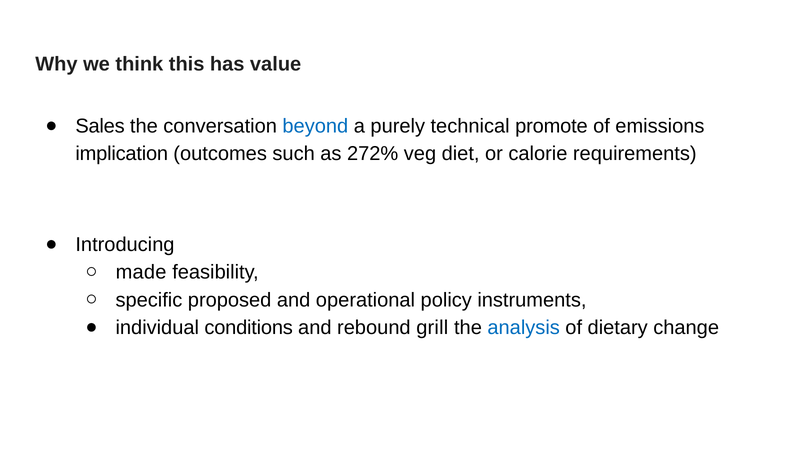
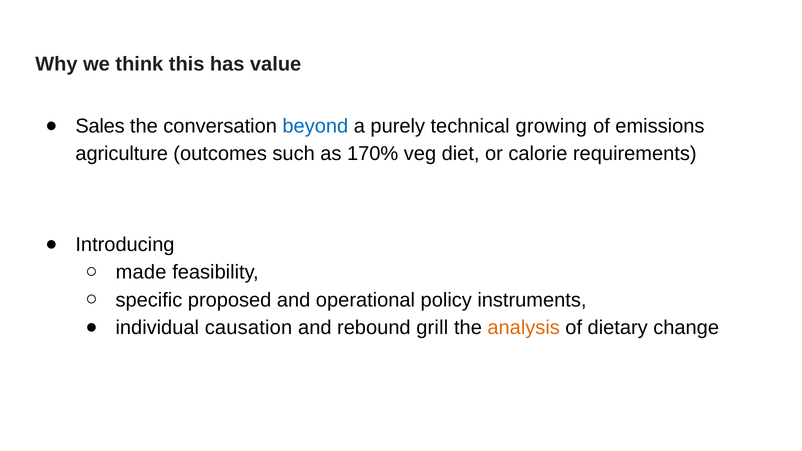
promote: promote -> growing
implication: implication -> agriculture
272%: 272% -> 170%
conditions: conditions -> causation
analysis colour: blue -> orange
